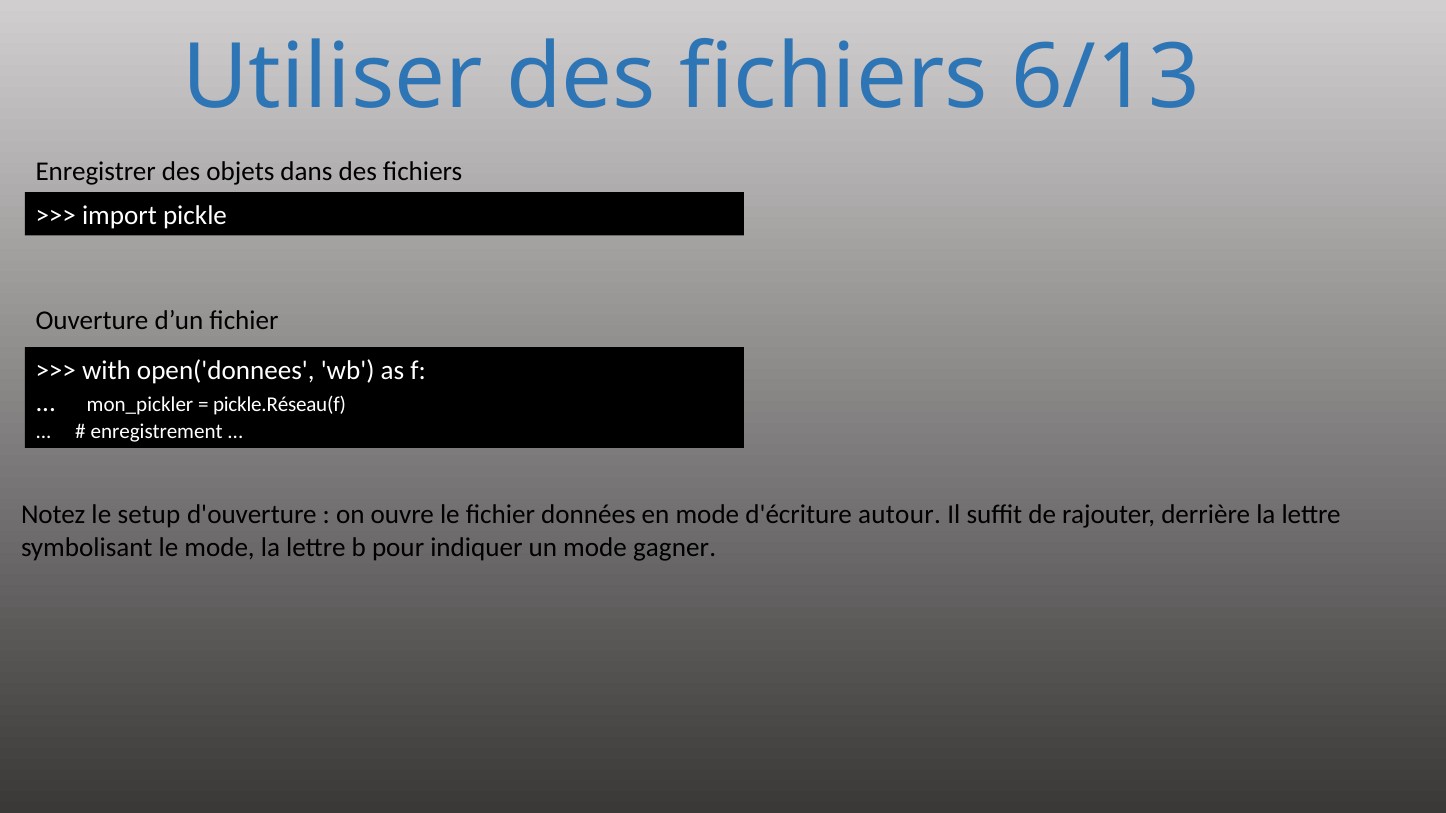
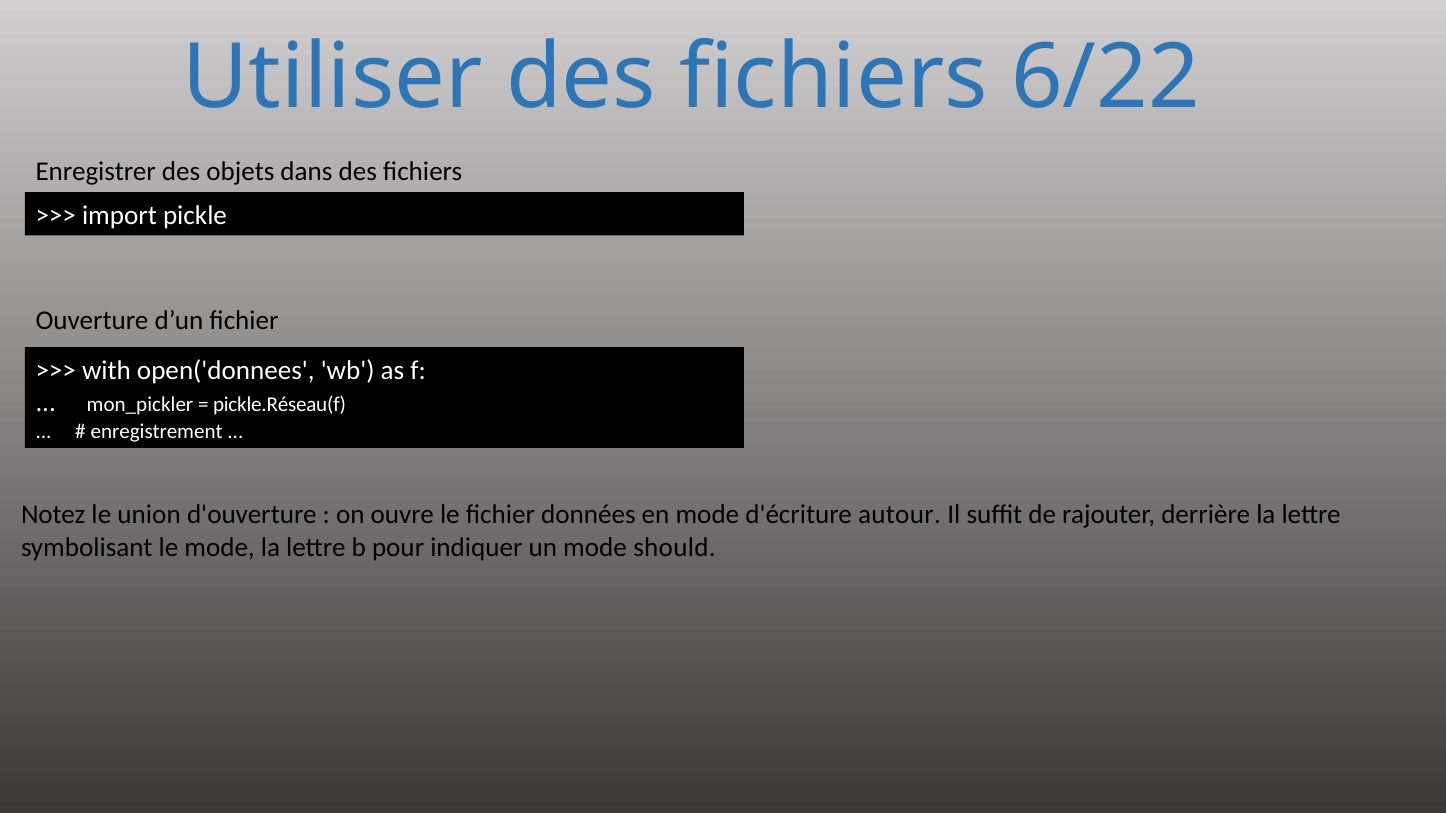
6/13: 6/13 -> 6/22
setup: setup -> union
gagner: gagner -> should
